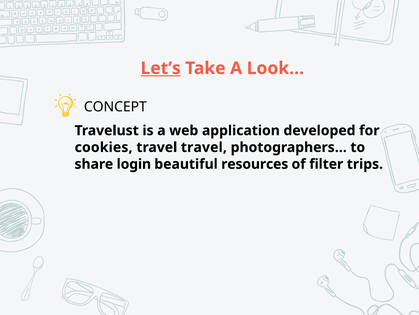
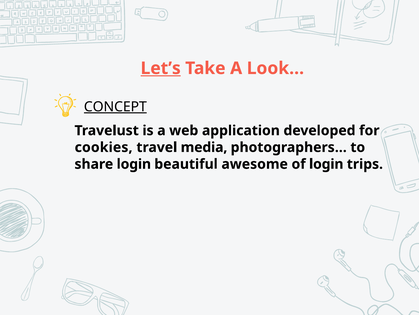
CONCEPT underline: none -> present
travel travel: travel -> media
resources: resources -> awesome
of filter: filter -> login
